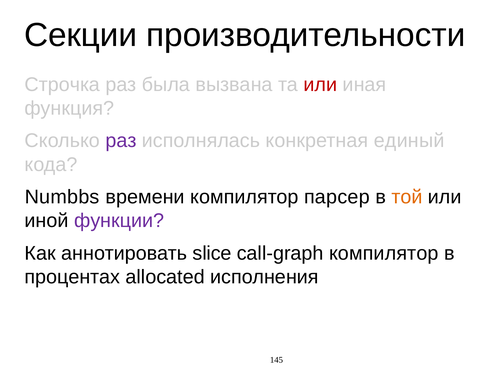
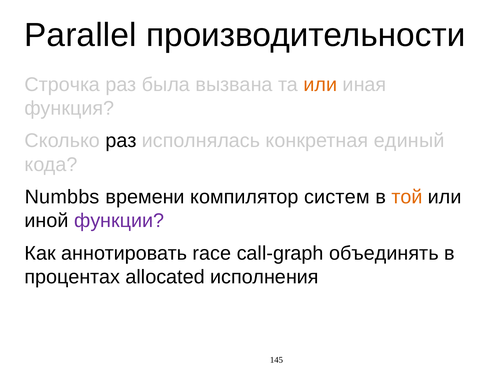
Секции: Секции -> Parallel
или at (320, 85) colour: red -> orange
раз at (121, 141) colour: purple -> black
парсер: парсер -> систем
slice: slice -> race
call-graph компилятор: компилятор -> объединять
